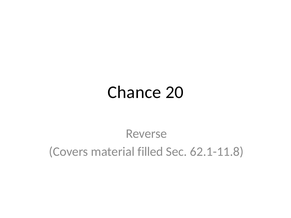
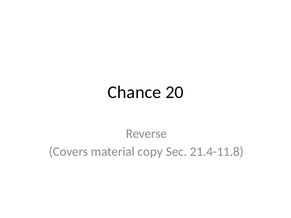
filled: filled -> copy
62.1-11.8: 62.1-11.8 -> 21.4-11.8
